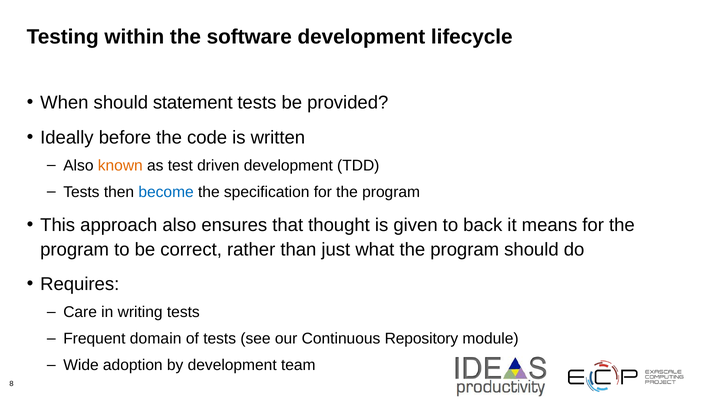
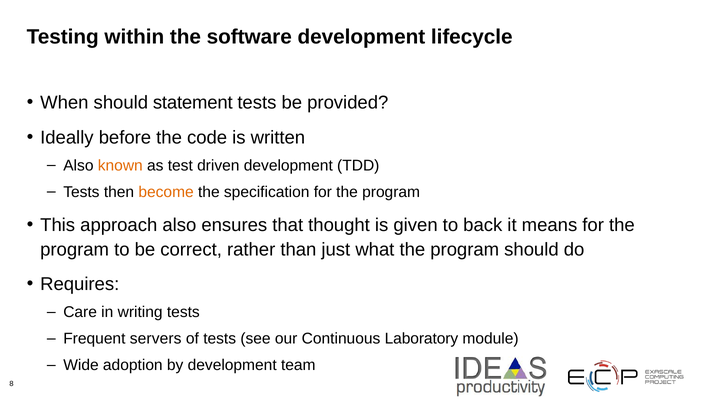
become colour: blue -> orange
domain: domain -> servers
Repository: Repository -> Laboratory
